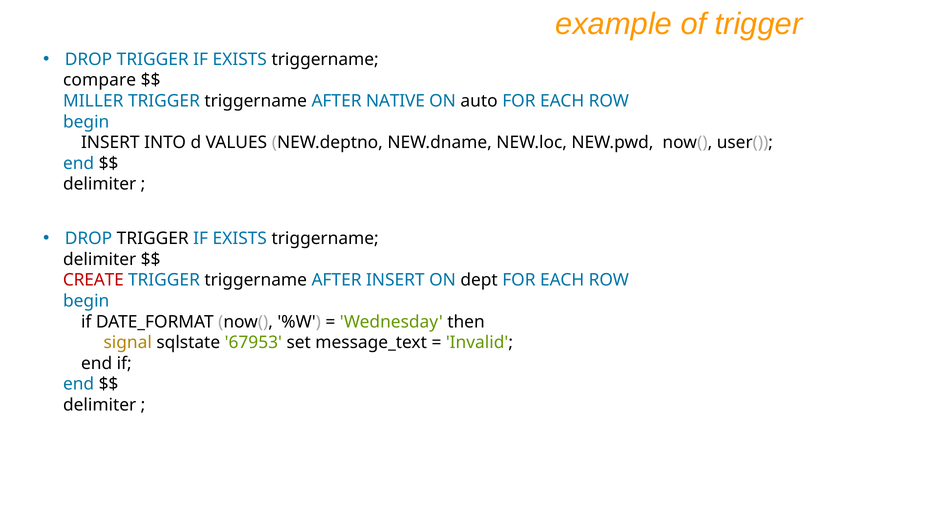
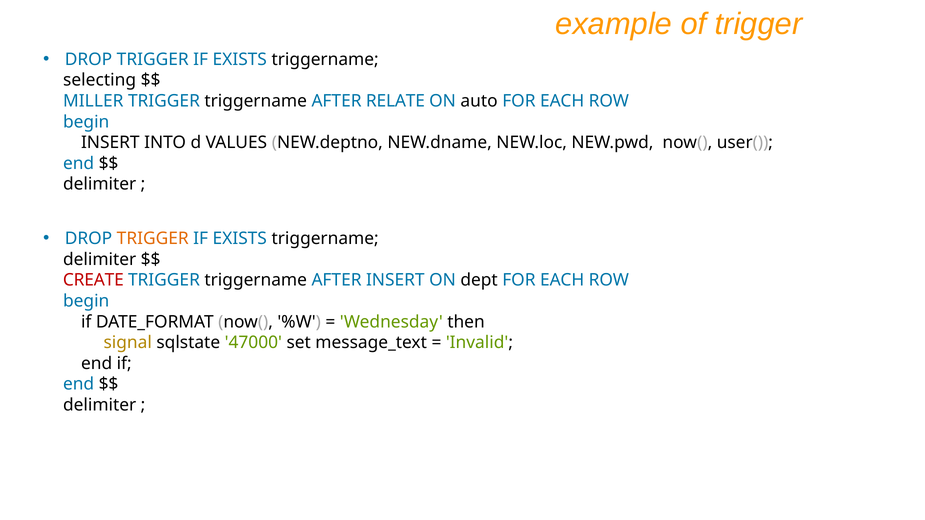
compare: compare -> selecting
NATIVE: NATIVE -> RELATE
TRIGGER at (153, 239) colour: black -> orange
67953: 67953 -> 47000
